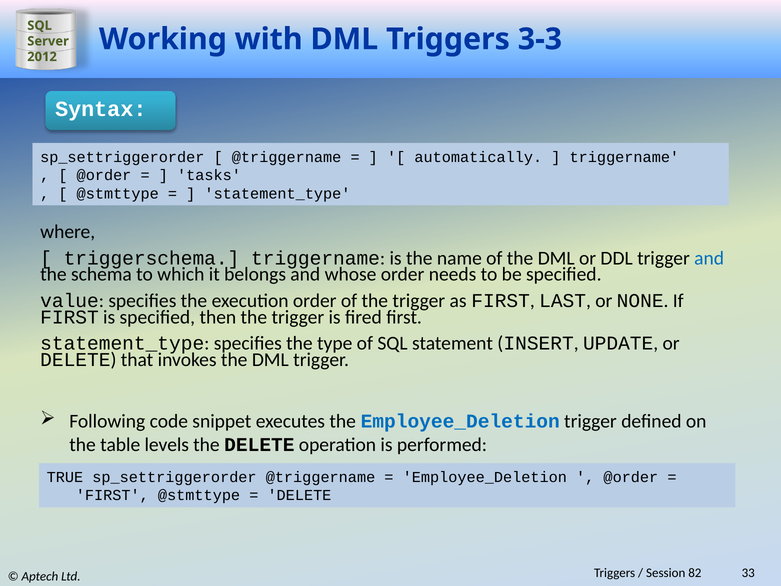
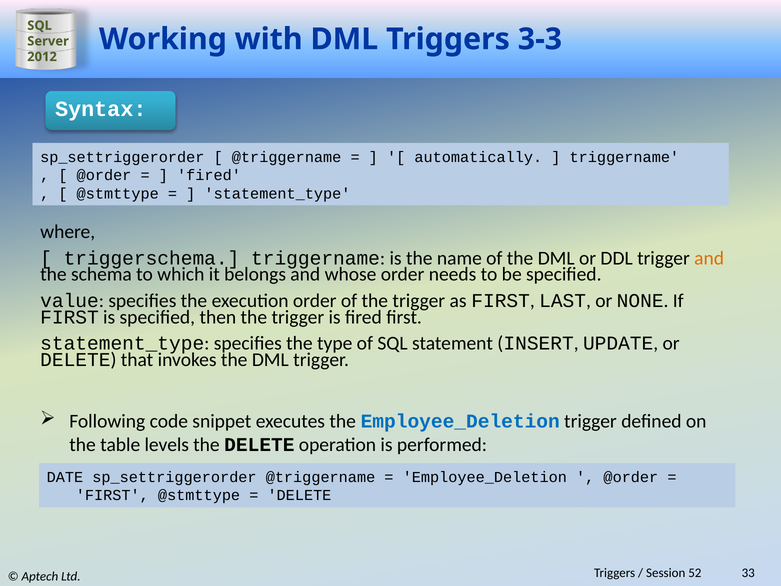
tasks at (209, 175): tasks -> fired
and at (709, 258) colour: blue -> orange
TRUE: TRUE -> DATE
82: 82 -> 52
